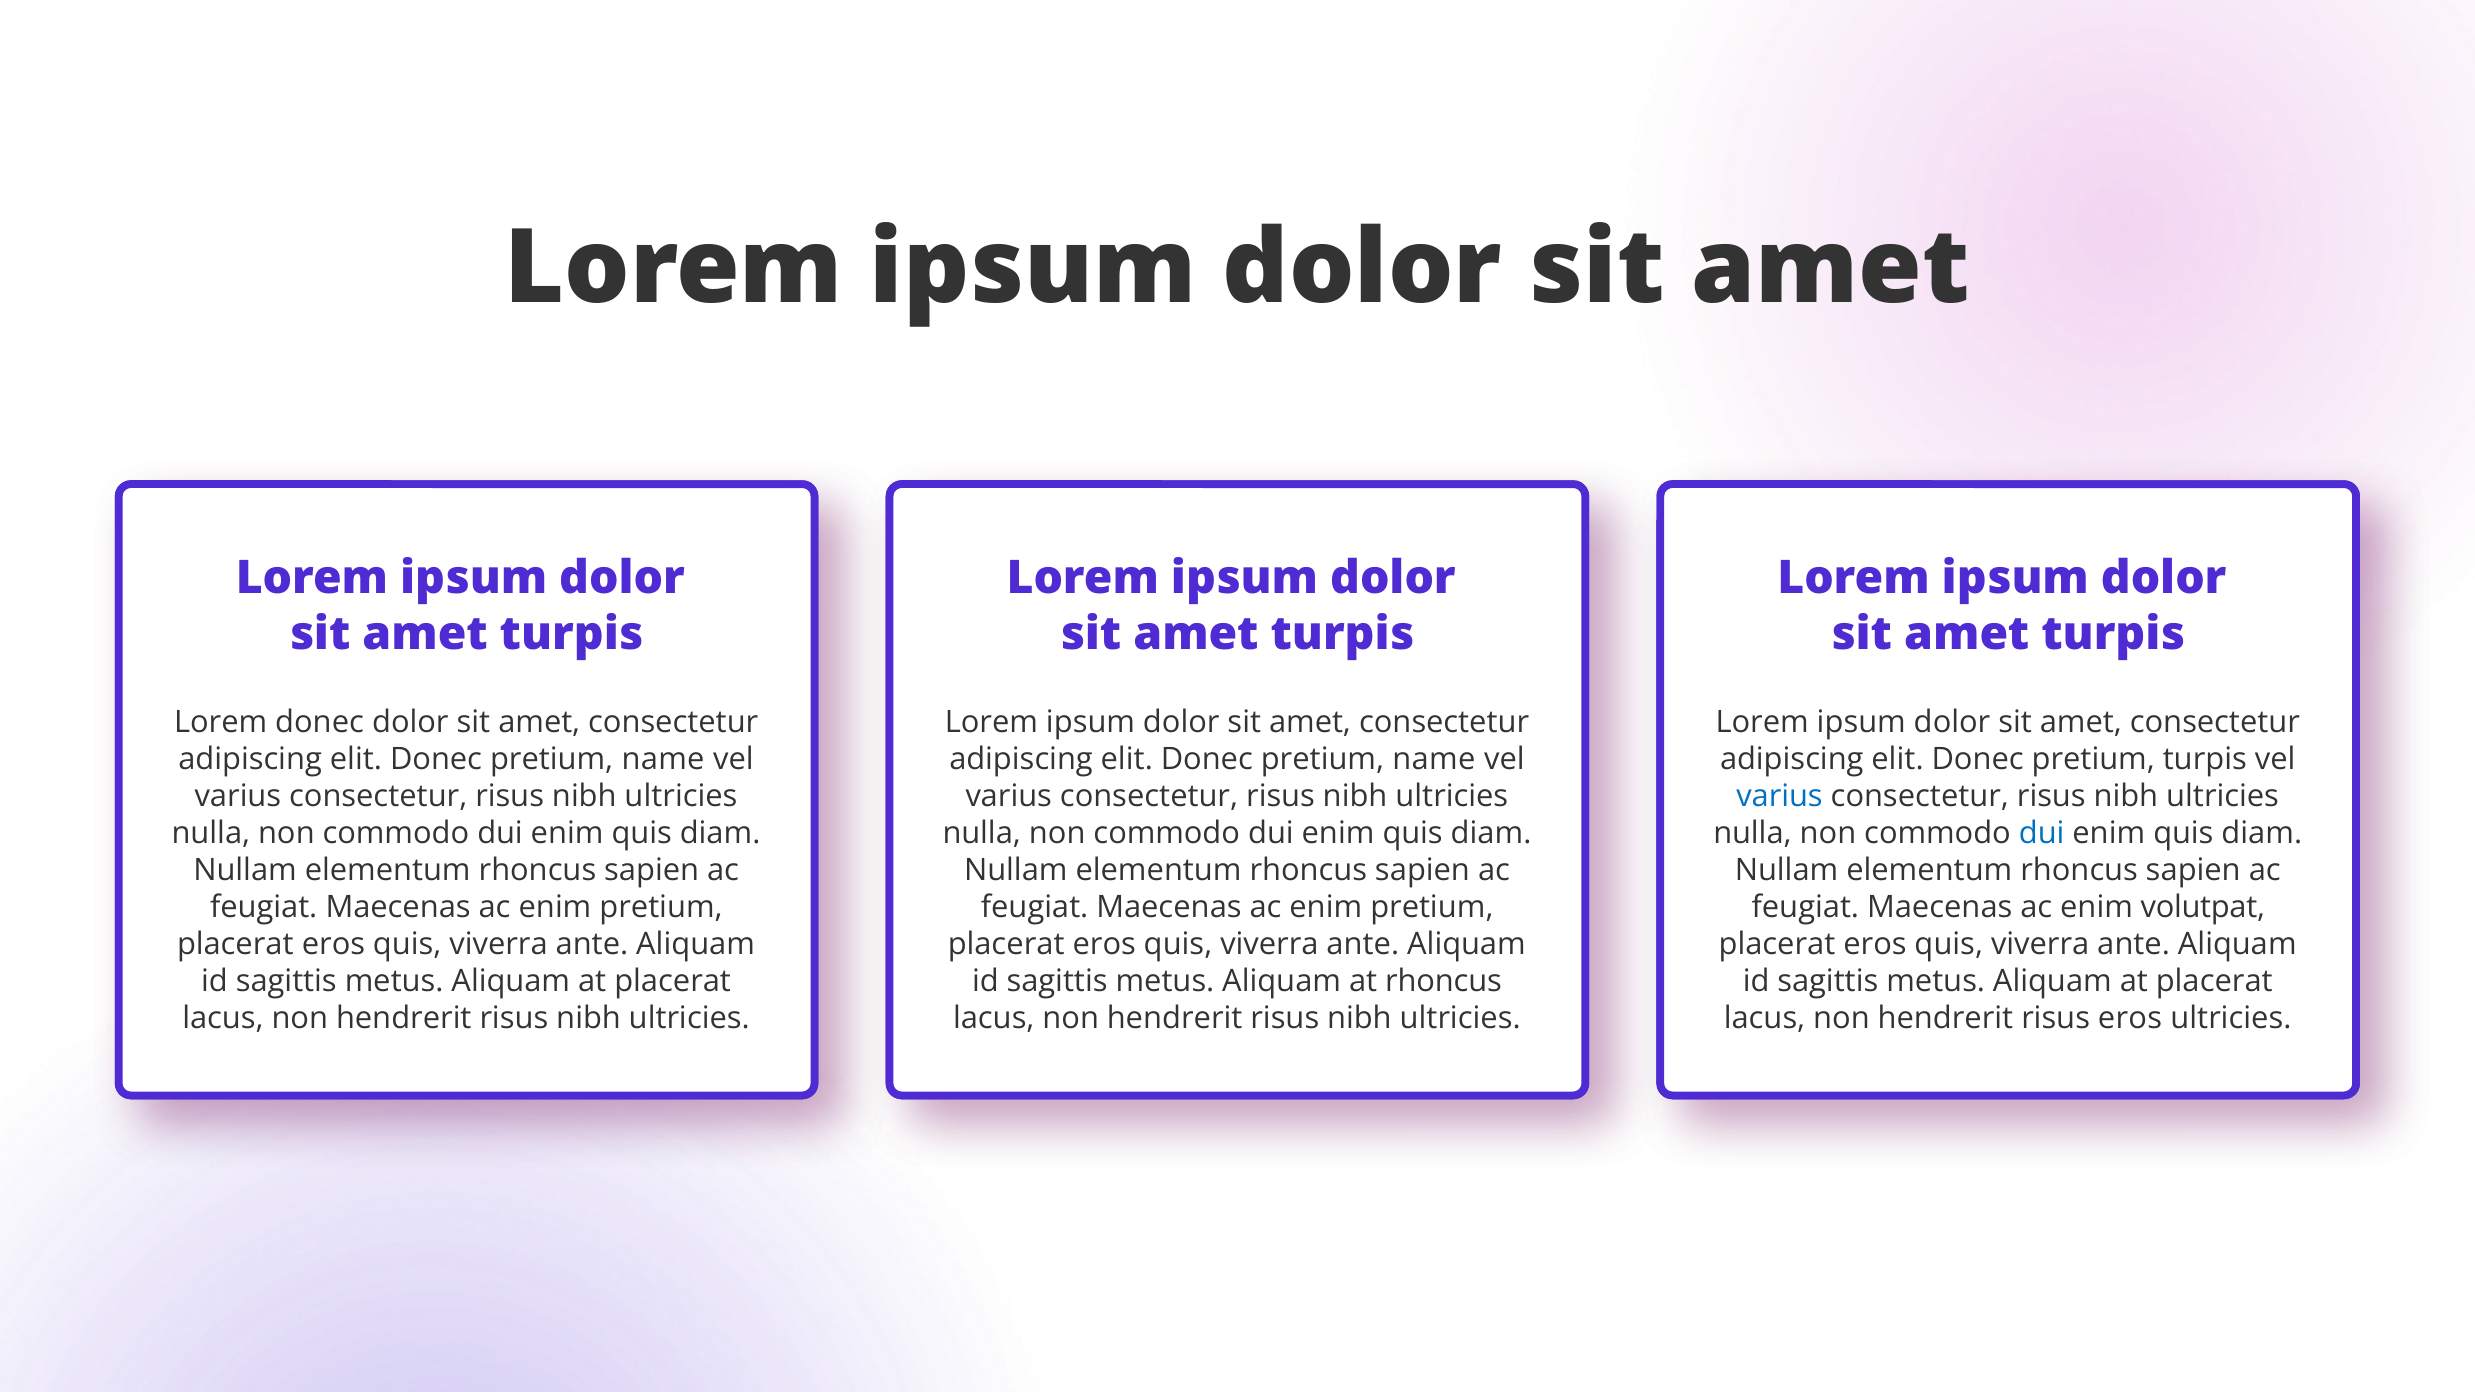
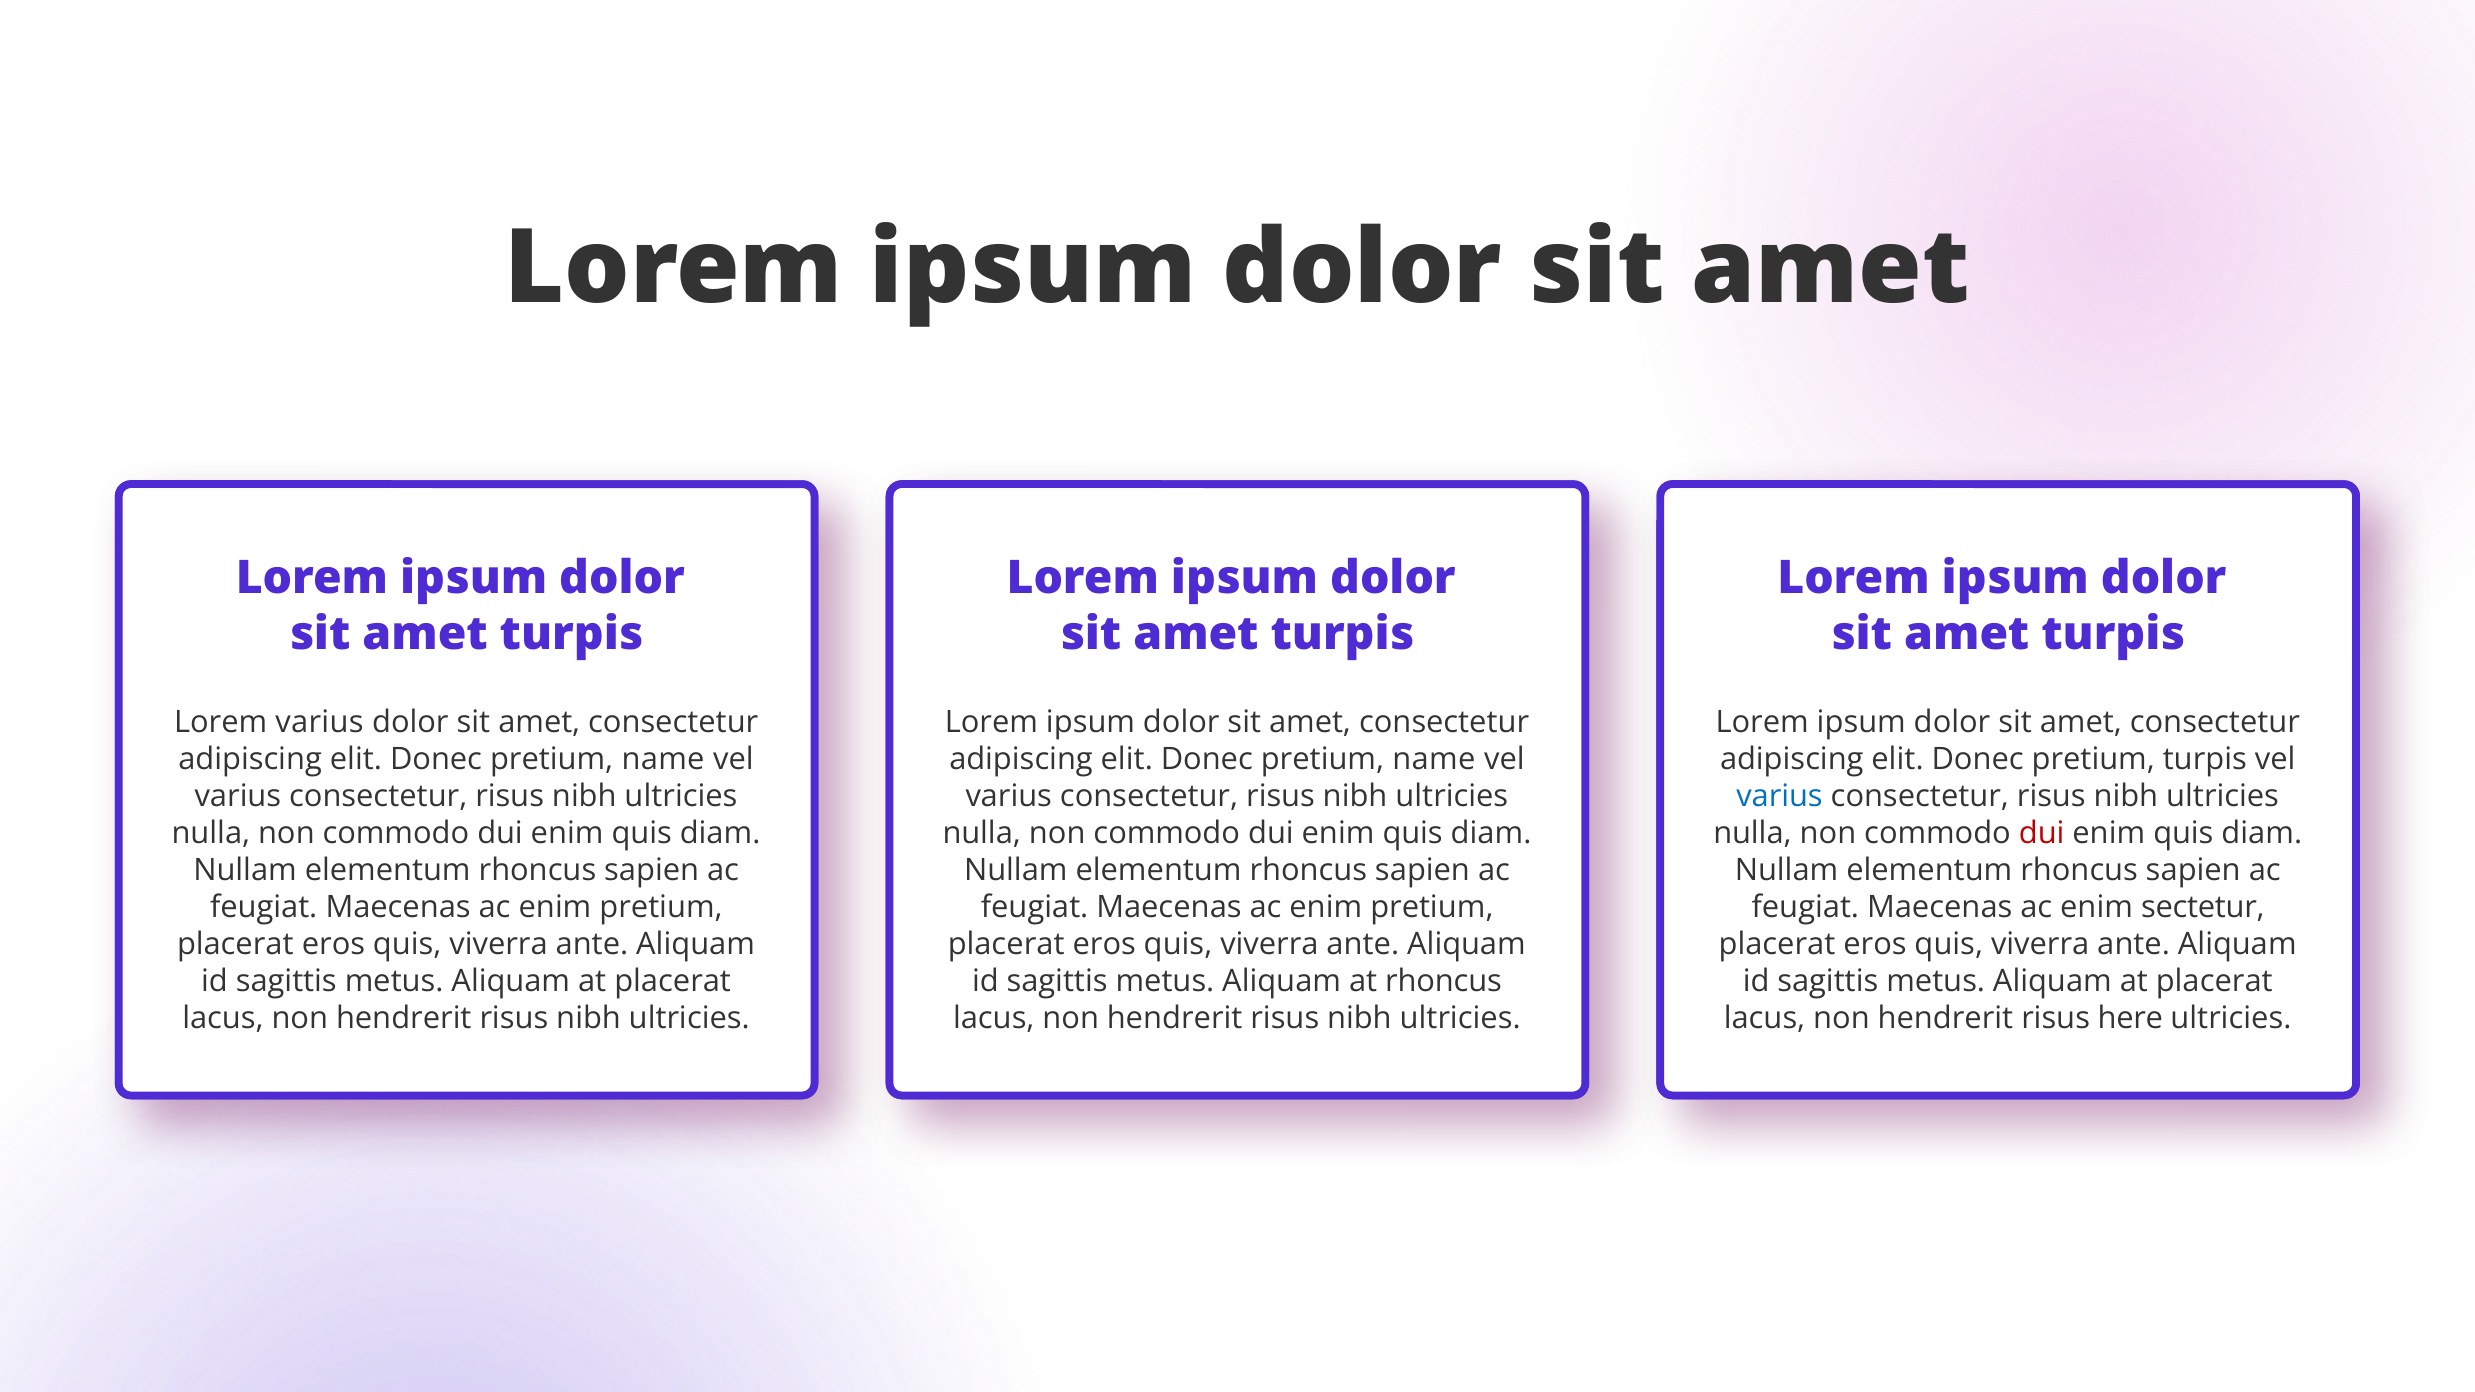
Lorem donec: donec -> varius
dui at (2042, 833) colour: blue -> red
volutpat: volutpat -> sectetur
risus eros: eros -> here
